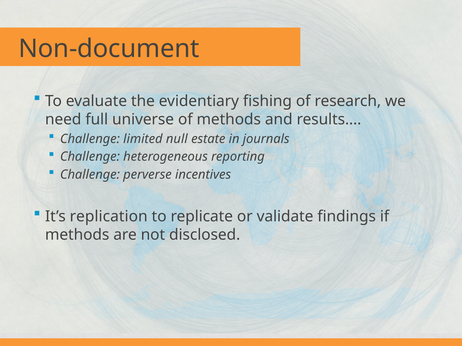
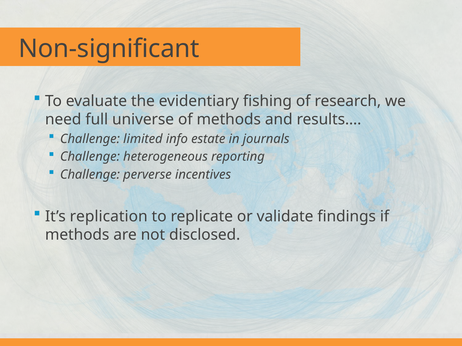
Non-document: Non-document -> Non-significant
null: null -> info
